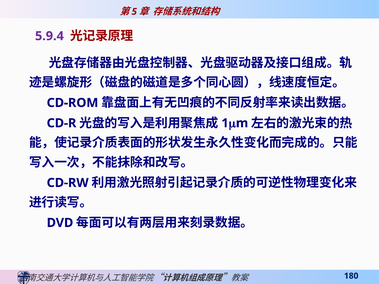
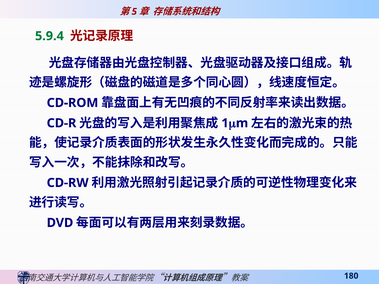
5.9.4 colour: purple -> green
